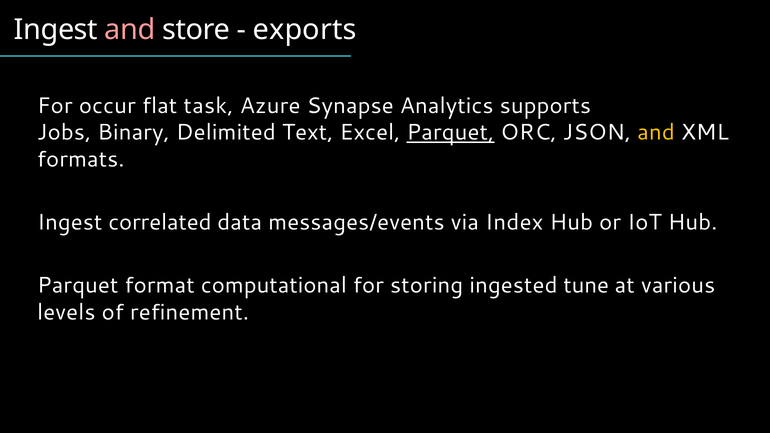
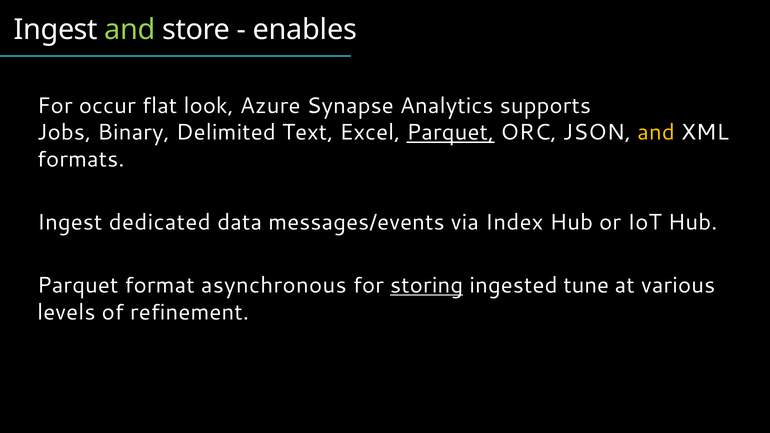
and at (130, 30) colour: pink -> light green
exports: exports -> enables
task: task -> look
correlated: correlated -> dedicated
computational: computational -> asynchronous
storing underline: none -> present
